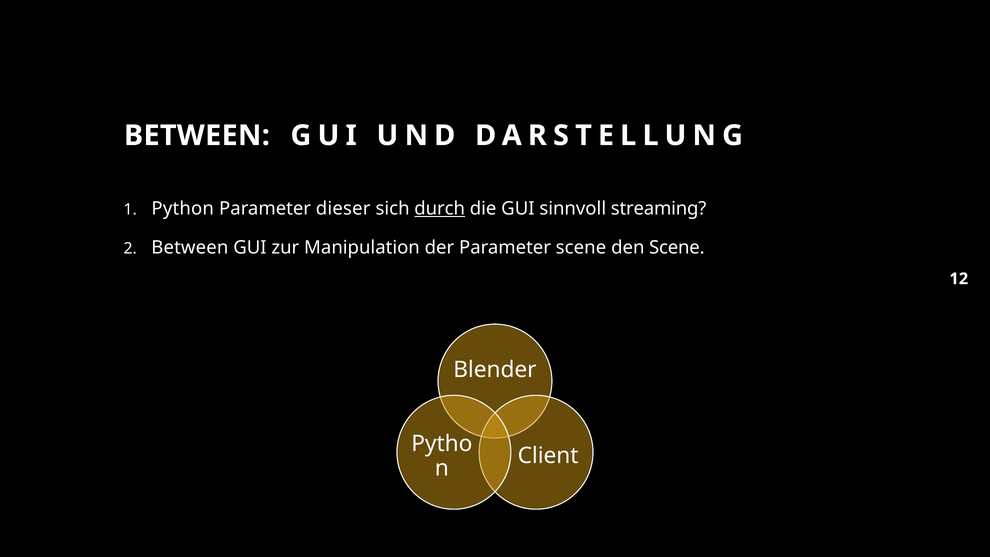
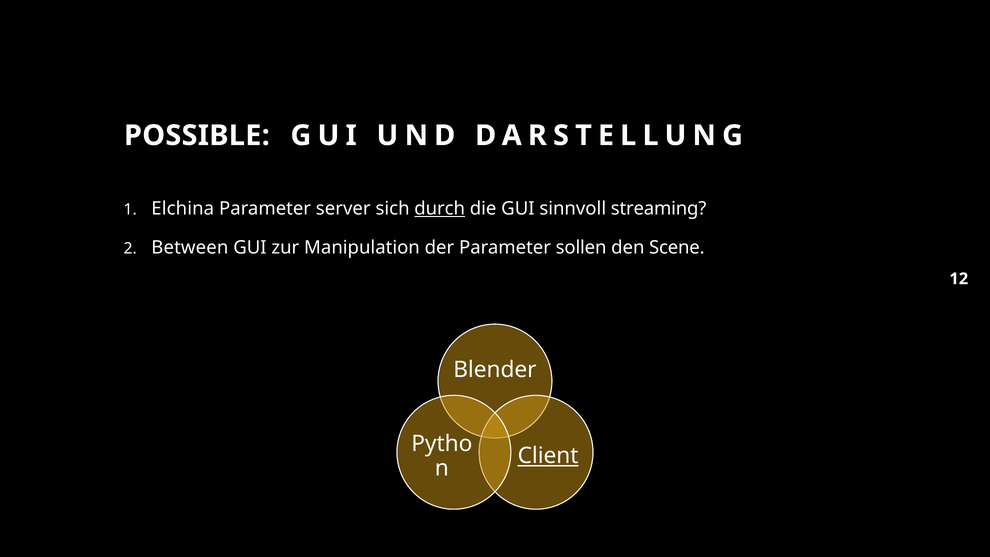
BETWEEN at (197, 135): BETWEEN -> POSSIBLE
Python: Python -> Elchina
dieser: dieser -> server
Parameter scene: scene -> sollen
Client underline: none -> present
